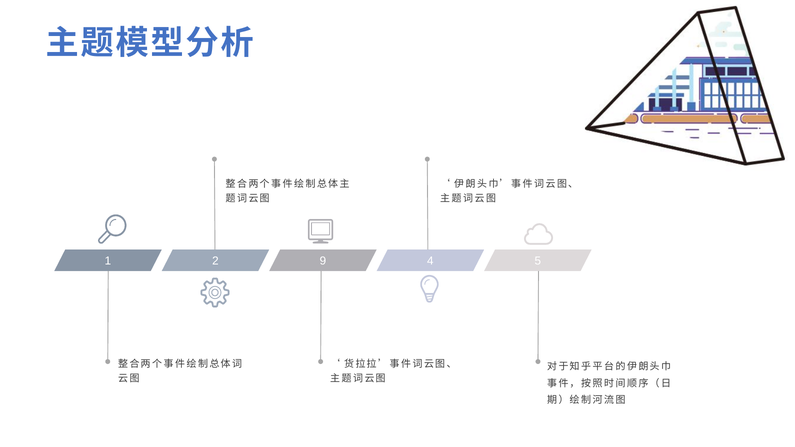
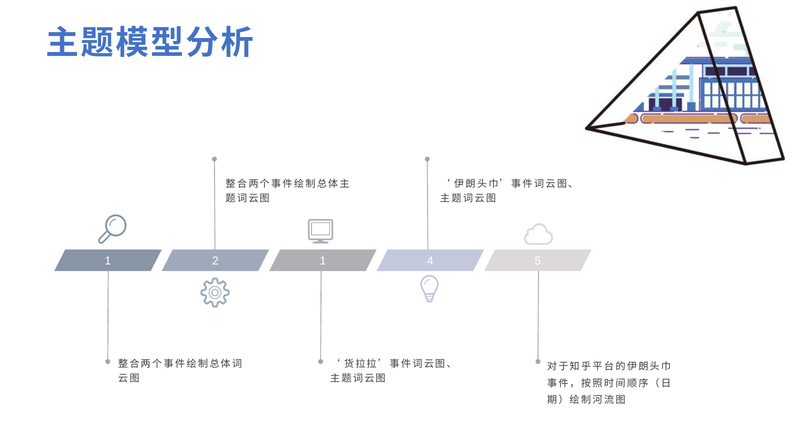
2 9: 9 -> 1
